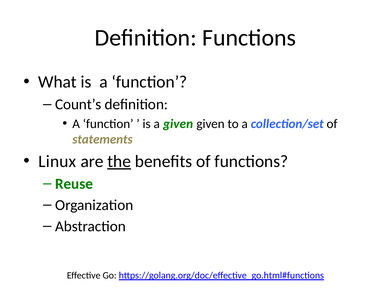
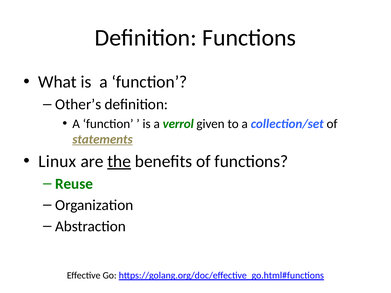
Count’s: Count’s -> Other’s
a given: given -> verrol
statements underline: none -> present
